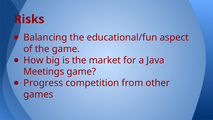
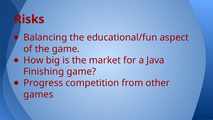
Meetings: Meetings -> Finishing
